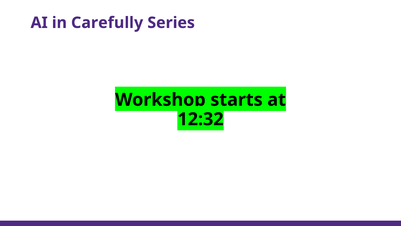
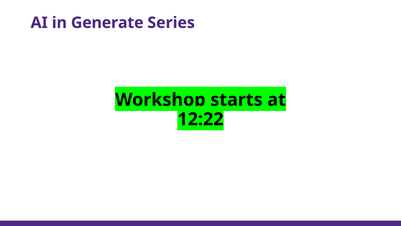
Carefully: Carefully -> Generate
12:32: 12:32 -> 12:22
